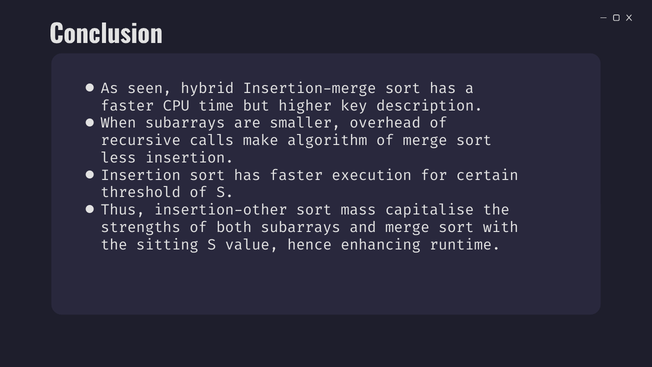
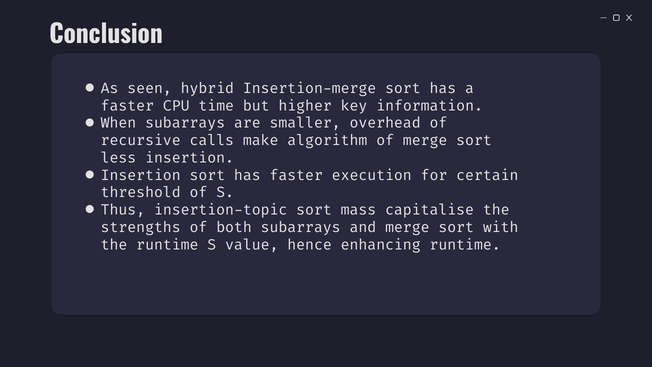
description: description -> information
insertion-other: insertion-other -> insertion-topic
the sitting: sitting -> runtime
